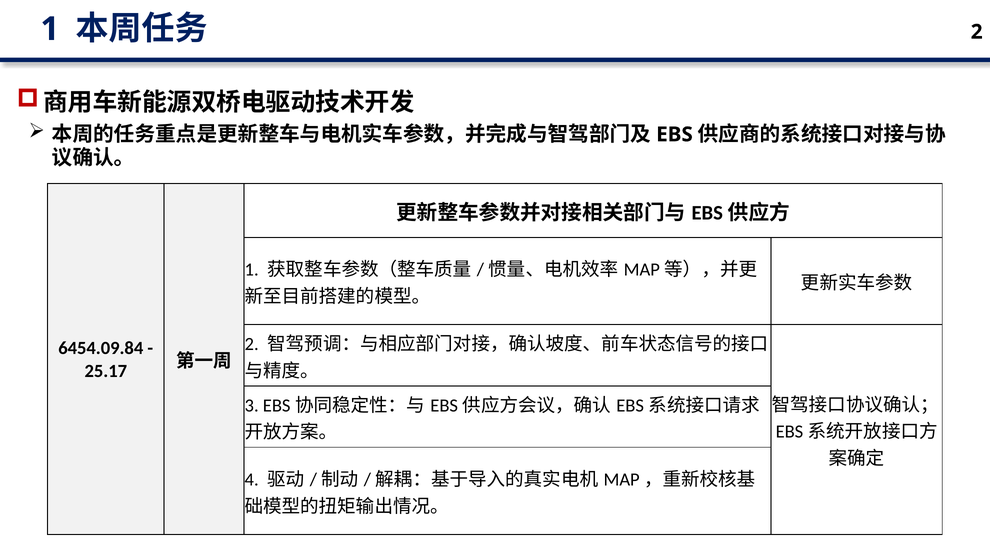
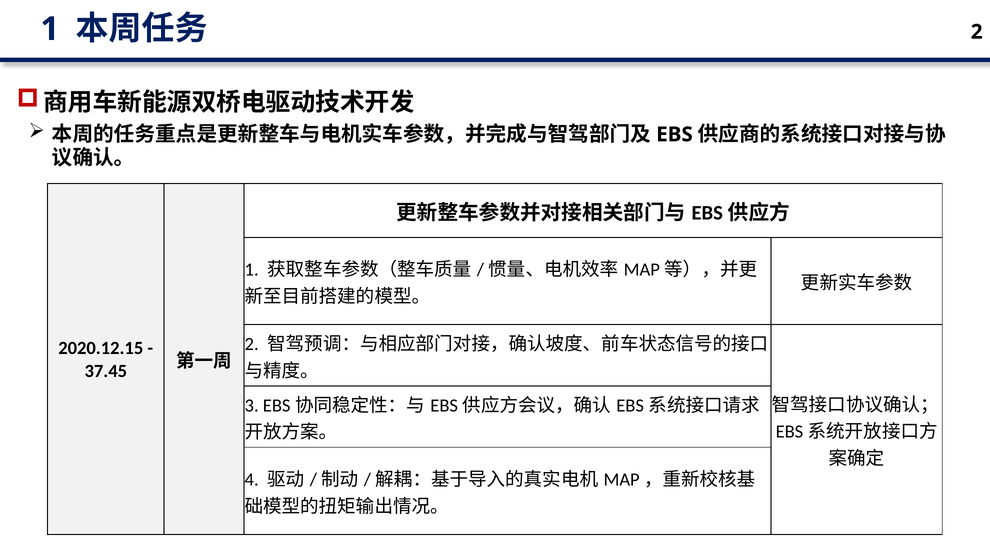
6454.09.84: 6454.09.84 -> 2020.12.15
25.17: 25.17 -> 37.45
